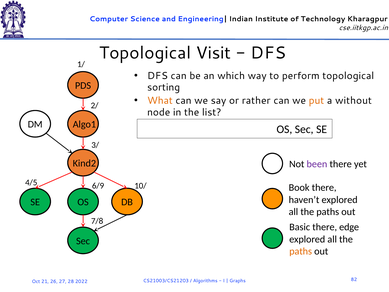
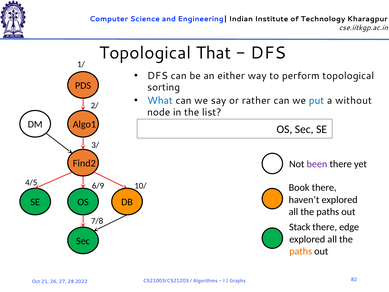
Visit: Visit -> That
which: which -> either
What colour: orange -> blue
put colour: orange -> blue
Kind2: Kind2 -> Find2
Basic: Basic -> Stack
